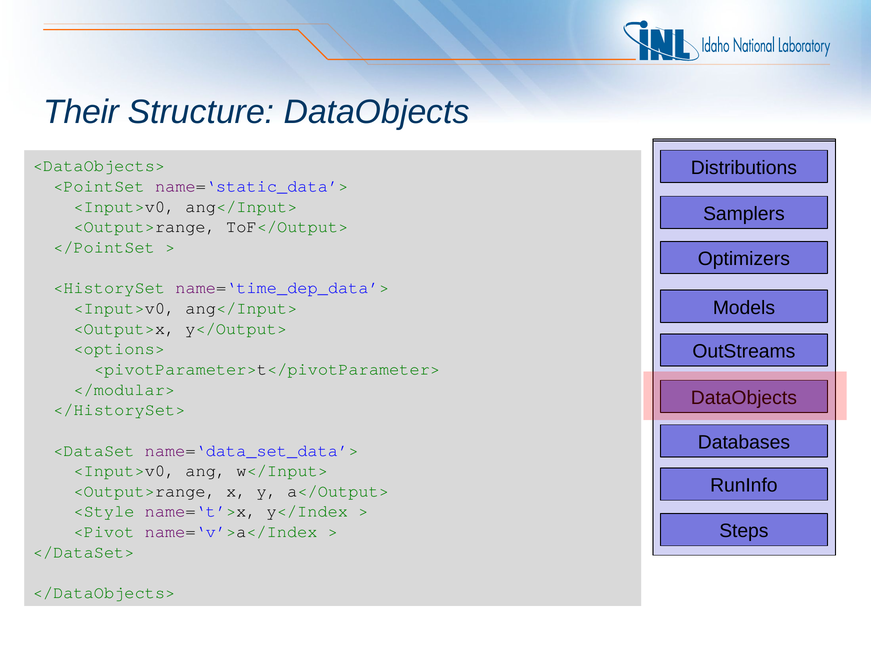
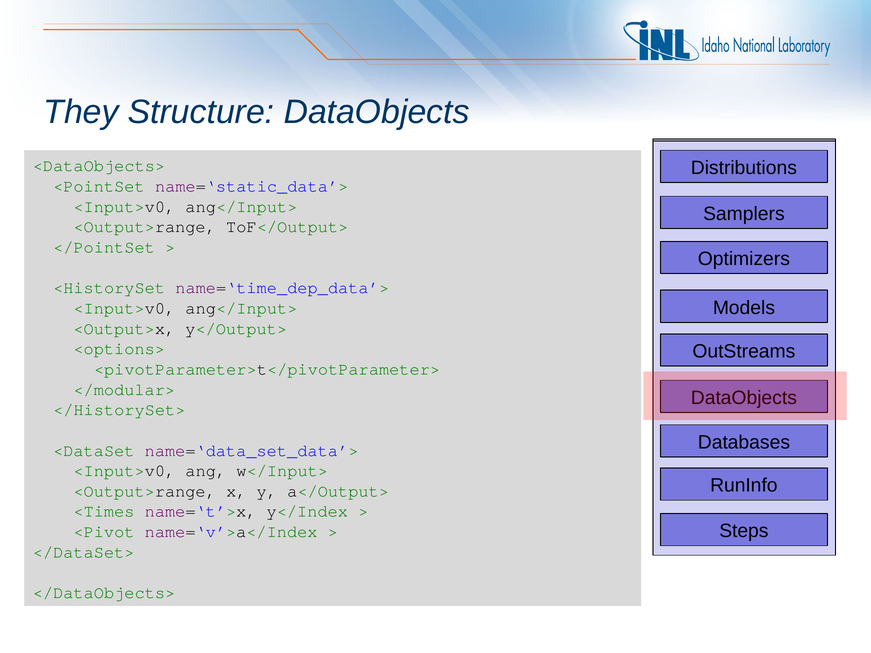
Their: Their -> They
<Style: <Style -> <Times
